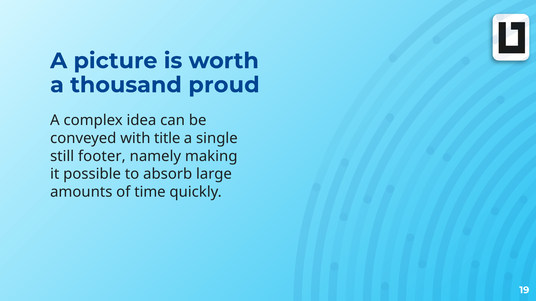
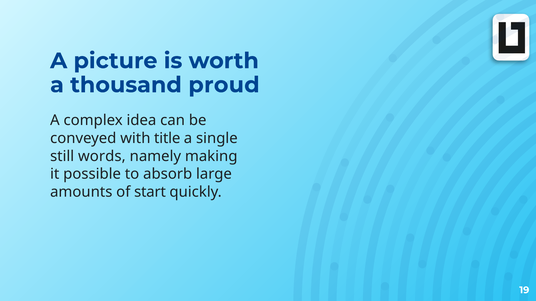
footer: footer -> words
time: time -> start
